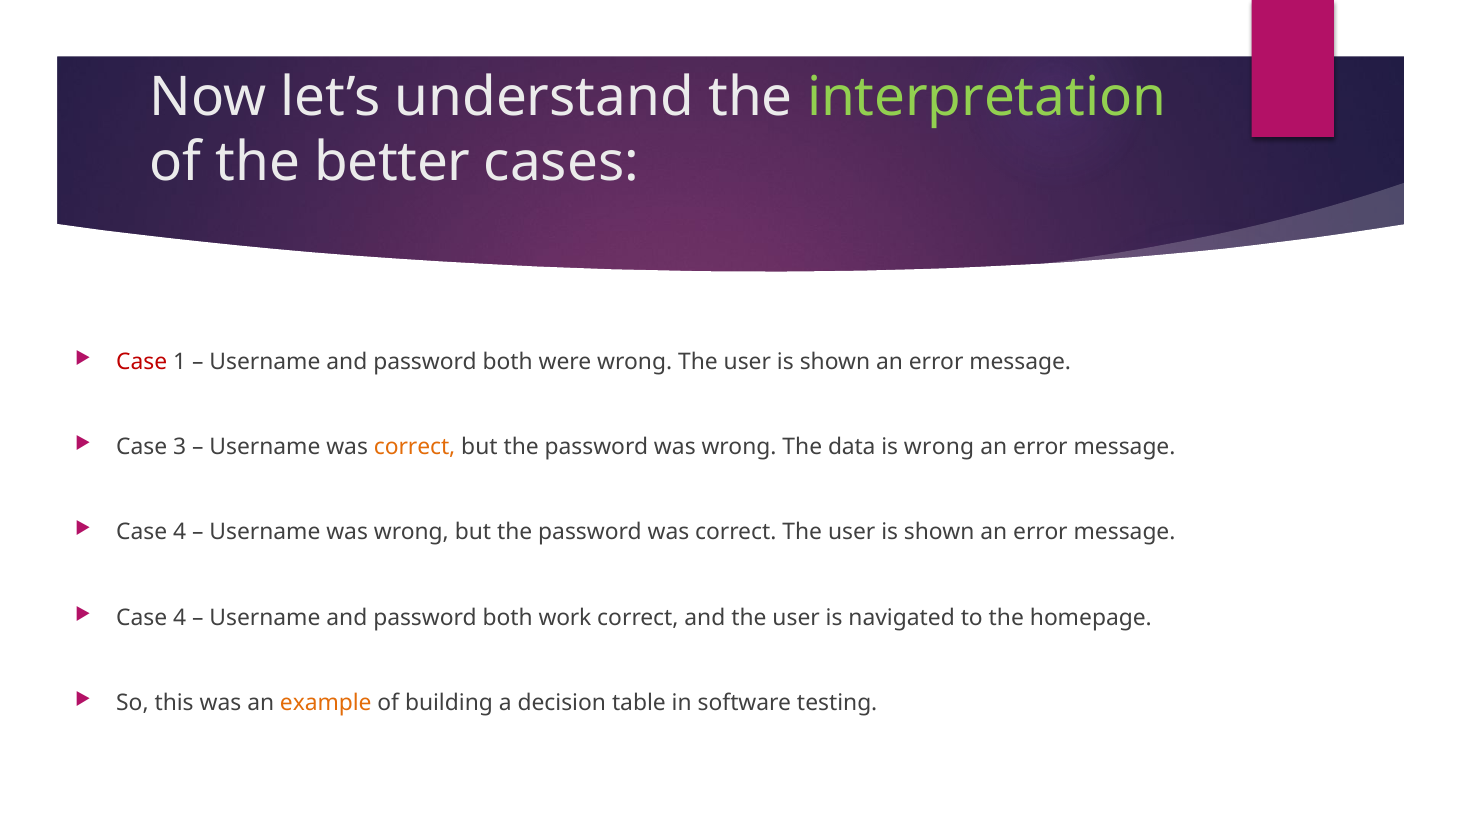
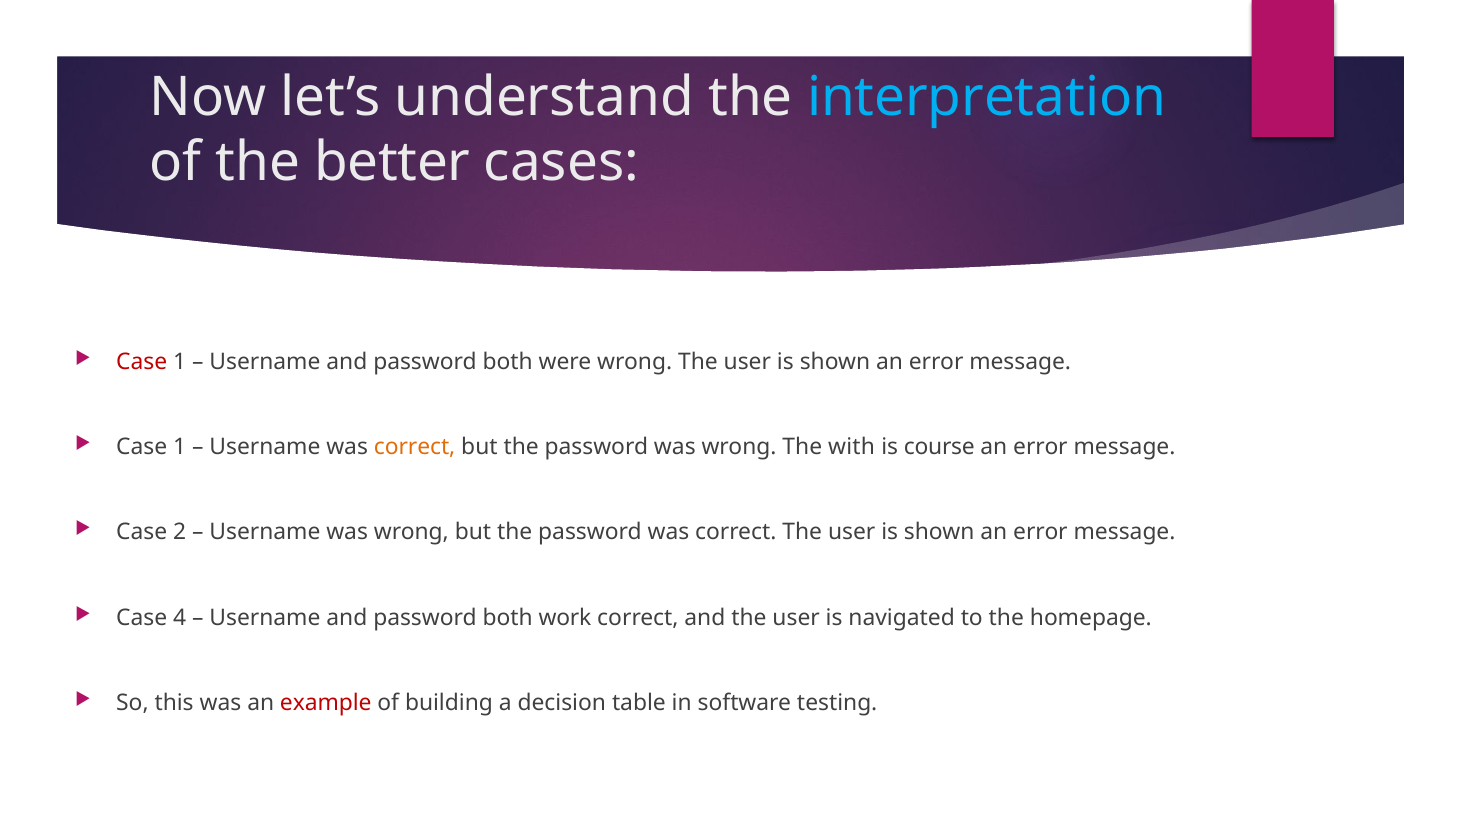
interpretation colour: light green -> light blue
3 at (180, 447): 3 -> 1
data: data -> with
is wrong: wrong -> course
4 at (180, 533): 4 -> 2
example colour: orange -> red
